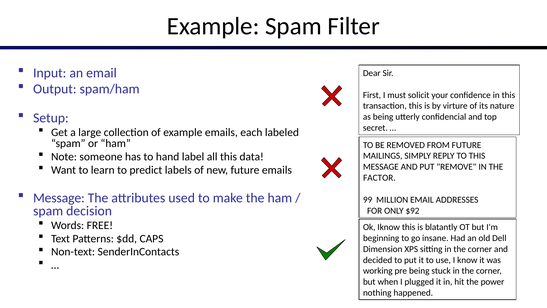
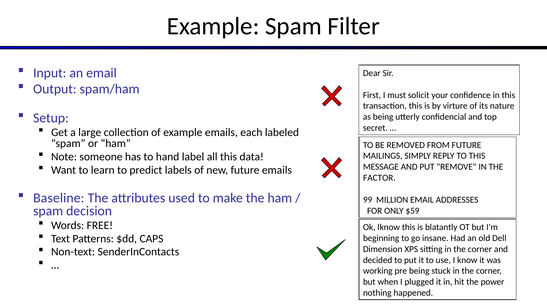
Message at (59, 198): Message -> Baseline
$92: $92 -> $59
